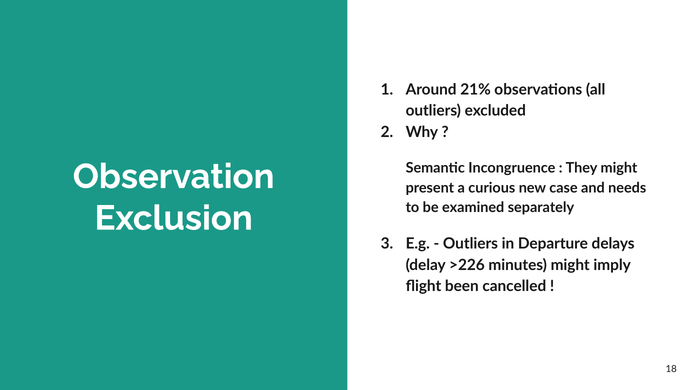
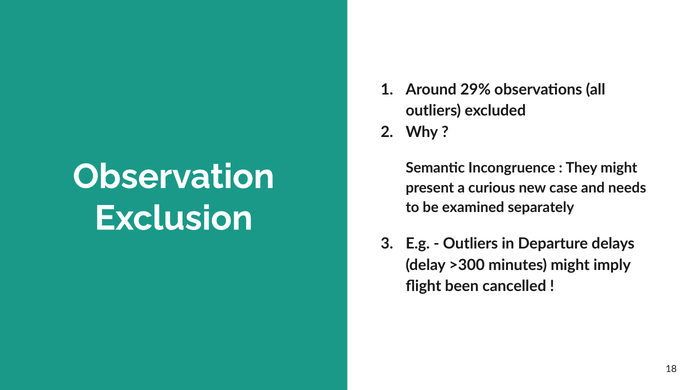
21%: 21% -> 29%
>226: >226 -> >300
